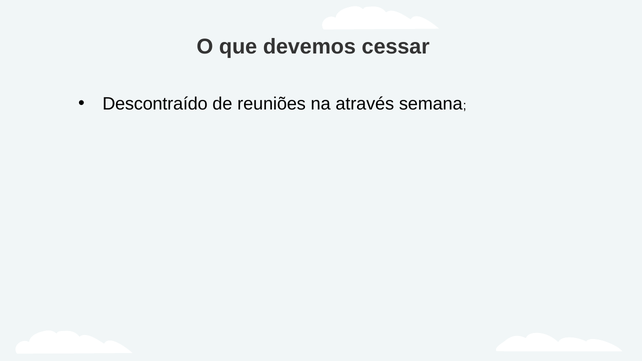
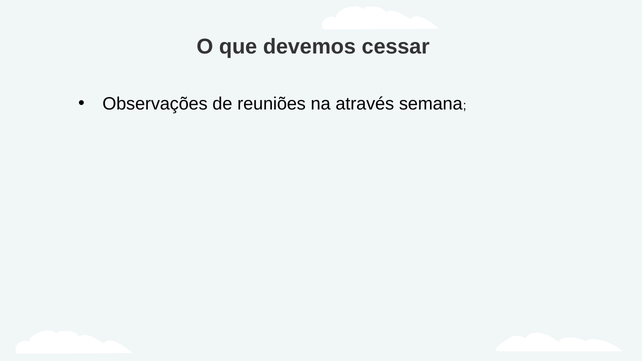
Descontraído: Descontraído -> Observações
